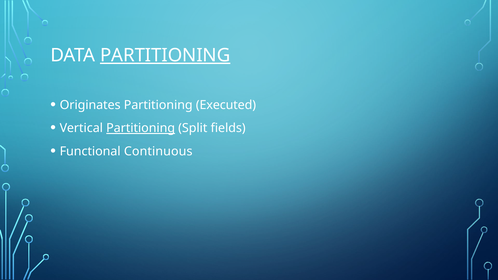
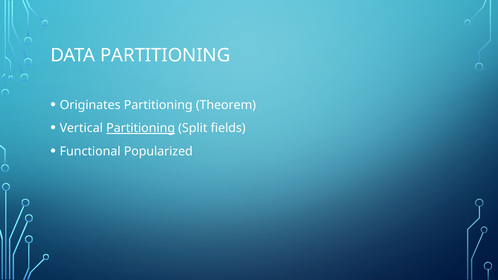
PARTITIONING at (165, 55) underline: present -> none
Executed: Executed -> Theorem
Continuous: Continuous -> Popularized
